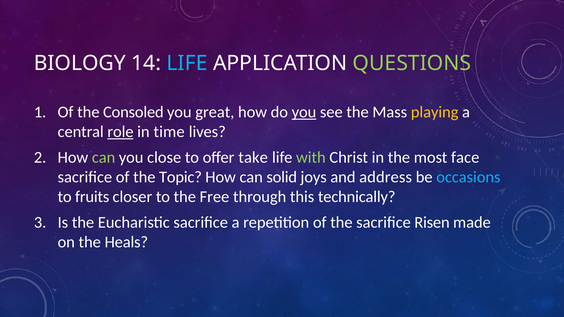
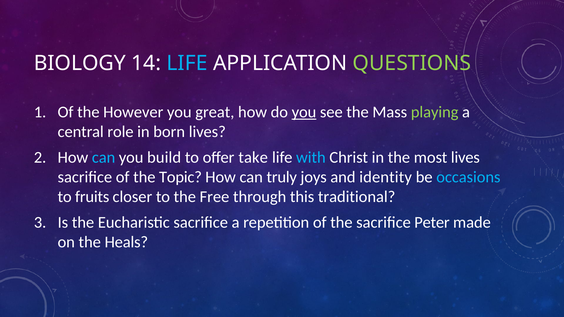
Consoled: Consoled -> However
playing colour: yellow -> light green
role underline: present -> none
time: time -> born
can at (104, 157) colour: light green -> light blue
close: close -> build
with colour: light green -> light blue
most face: face -> lives
solid: solid -> truly
address: address -> identity
technically: technically -> traditional
Risen: Risen -> Peter
